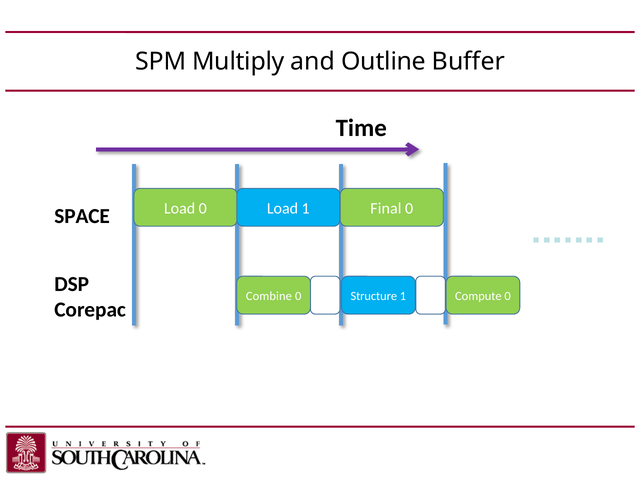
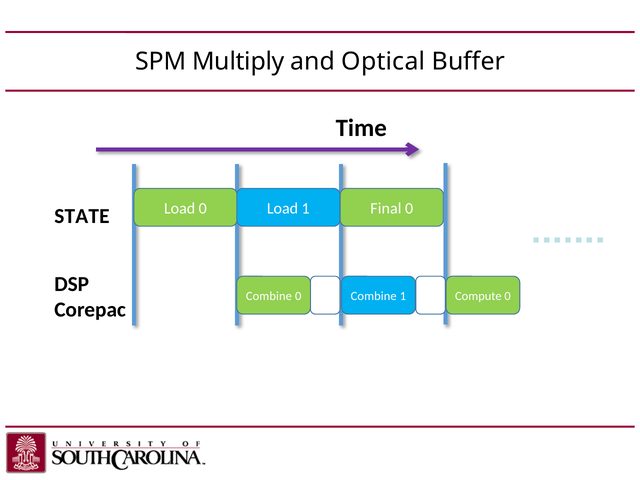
Outline: Outline -> Optical
SPACE: SPACE -> STATE
Structure at (374, 296): Structure -> Combine
